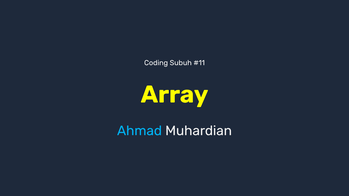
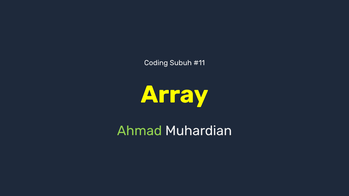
Ahmad colour: light blue -> light green
